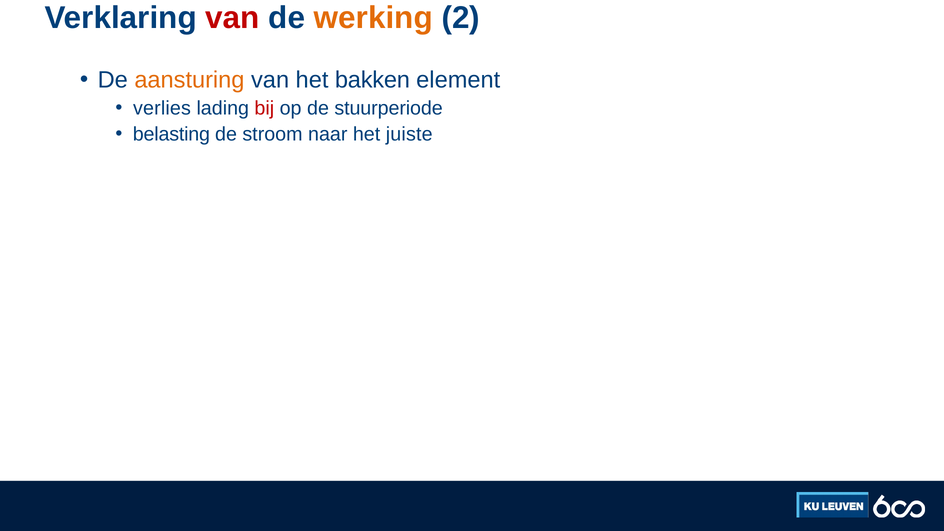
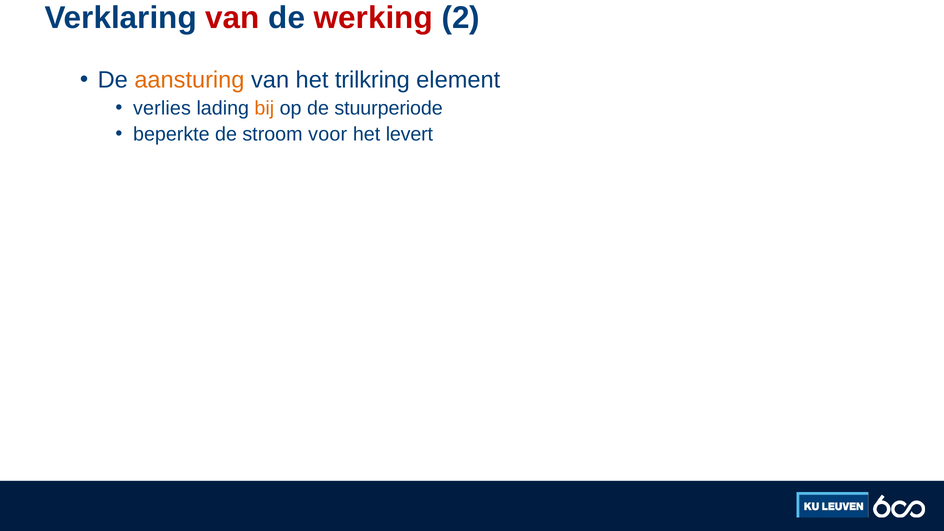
werking colour: orange -> red
bakken: bakken -> trilkring
bij colour: red -> orange
belasting: belasting -> beperkte
naar: naar -> voor
juiste: juiste -> levert
